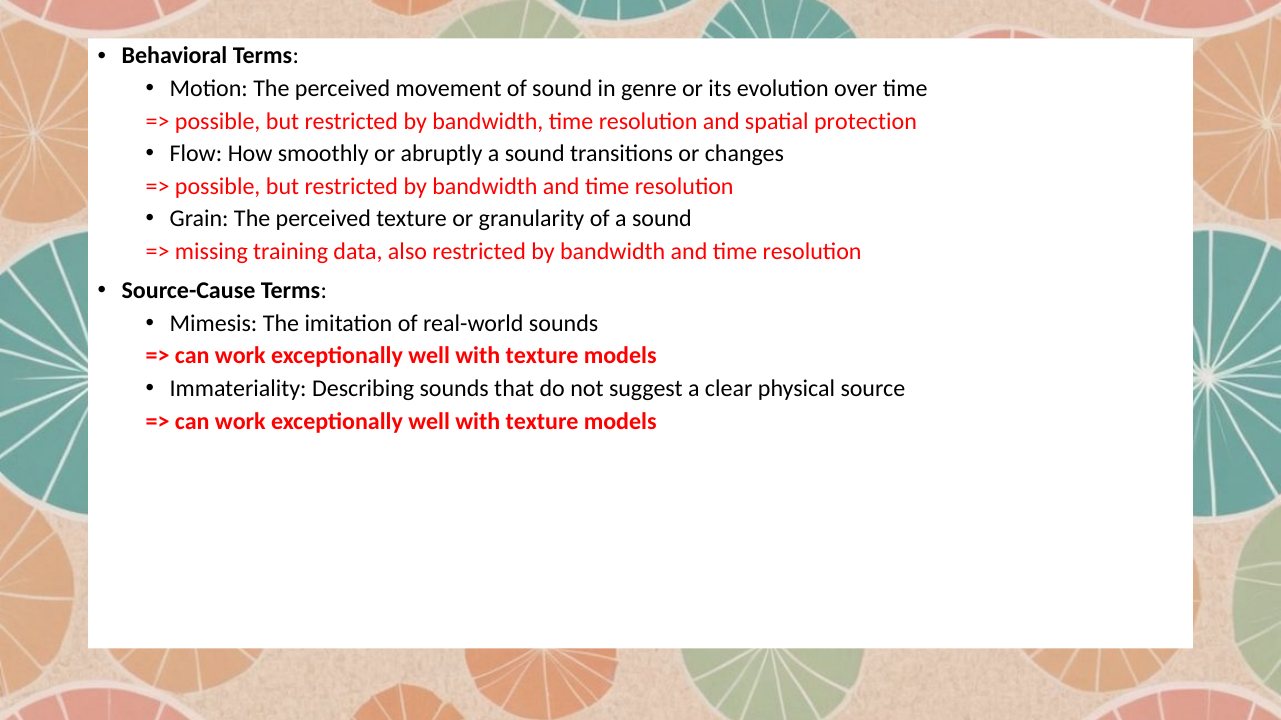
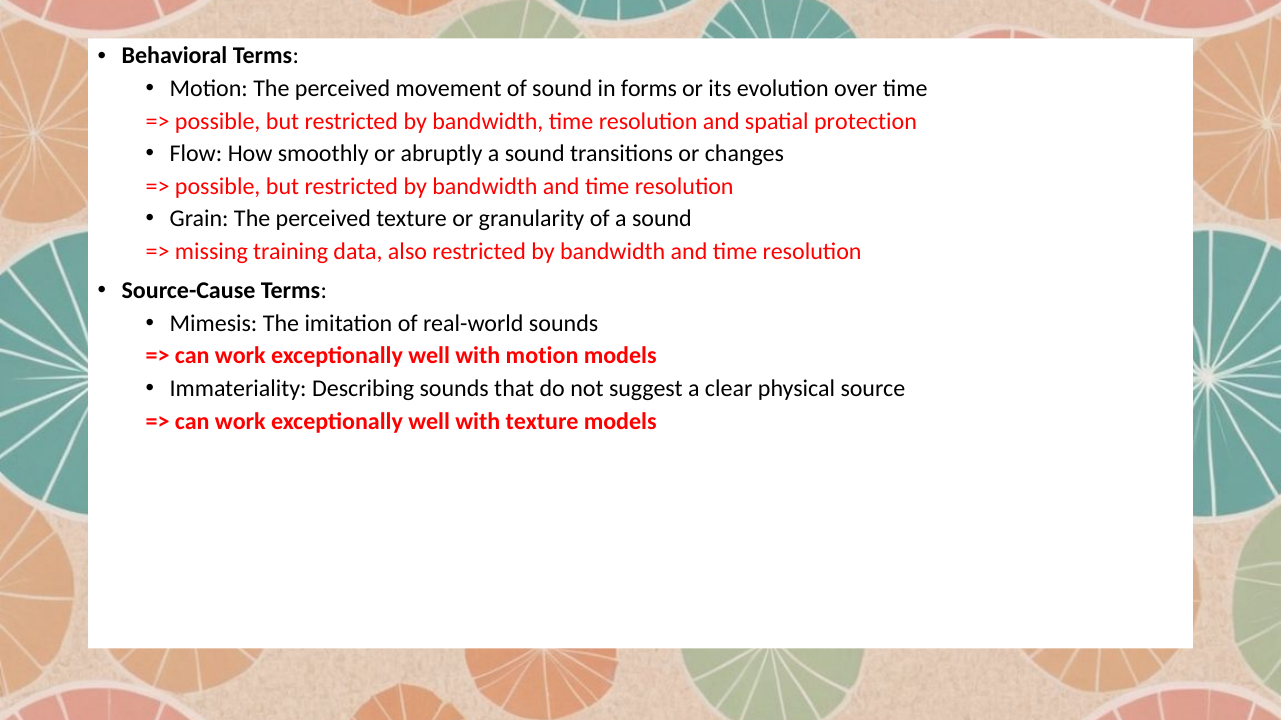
genre: genre -> forms
texture at (542, 356): texture -> motion
